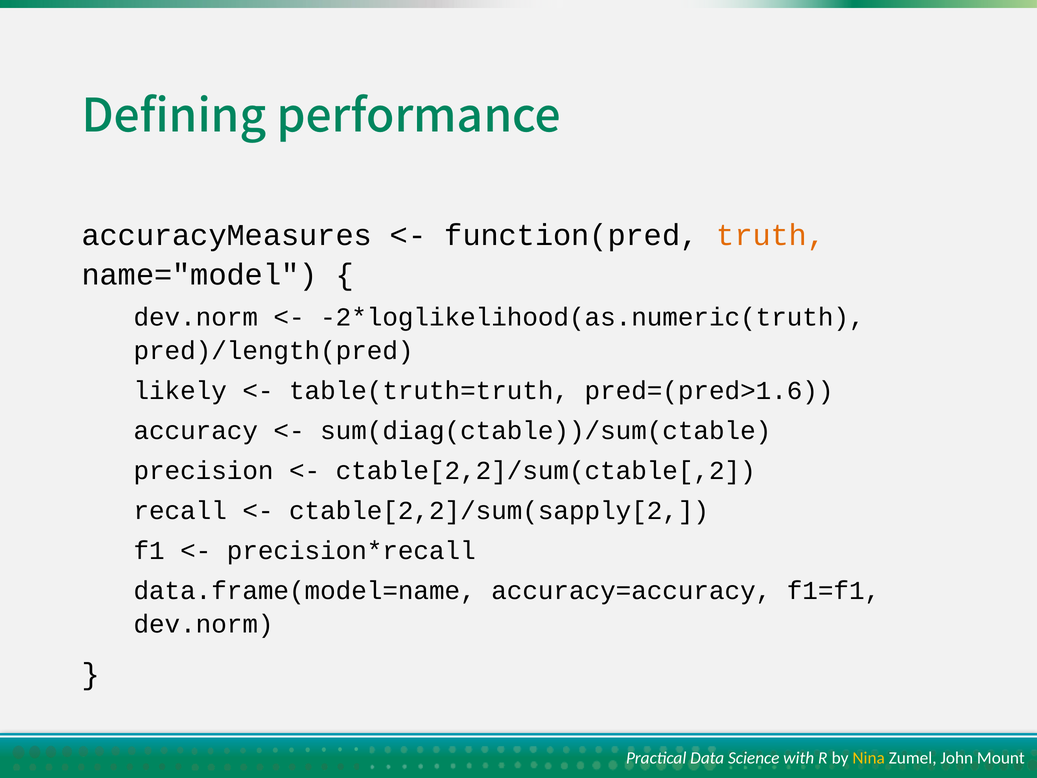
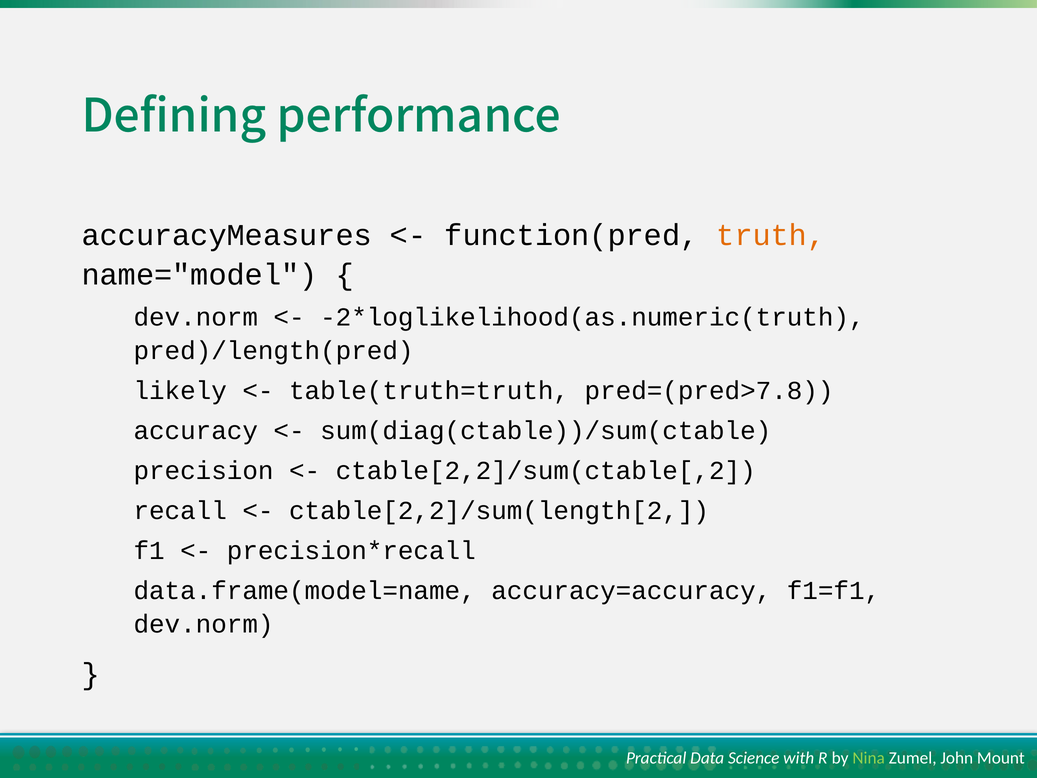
pred=(pred>1.6: pred=(pred>1.6 -> pred=(pred>7.8
ctable[2,2]/sum(sapply[2: ctable[2,2]/sum(sapply[2 -> ctable[2,2]/sum(length[2
Nina colour: yellow -> light green
